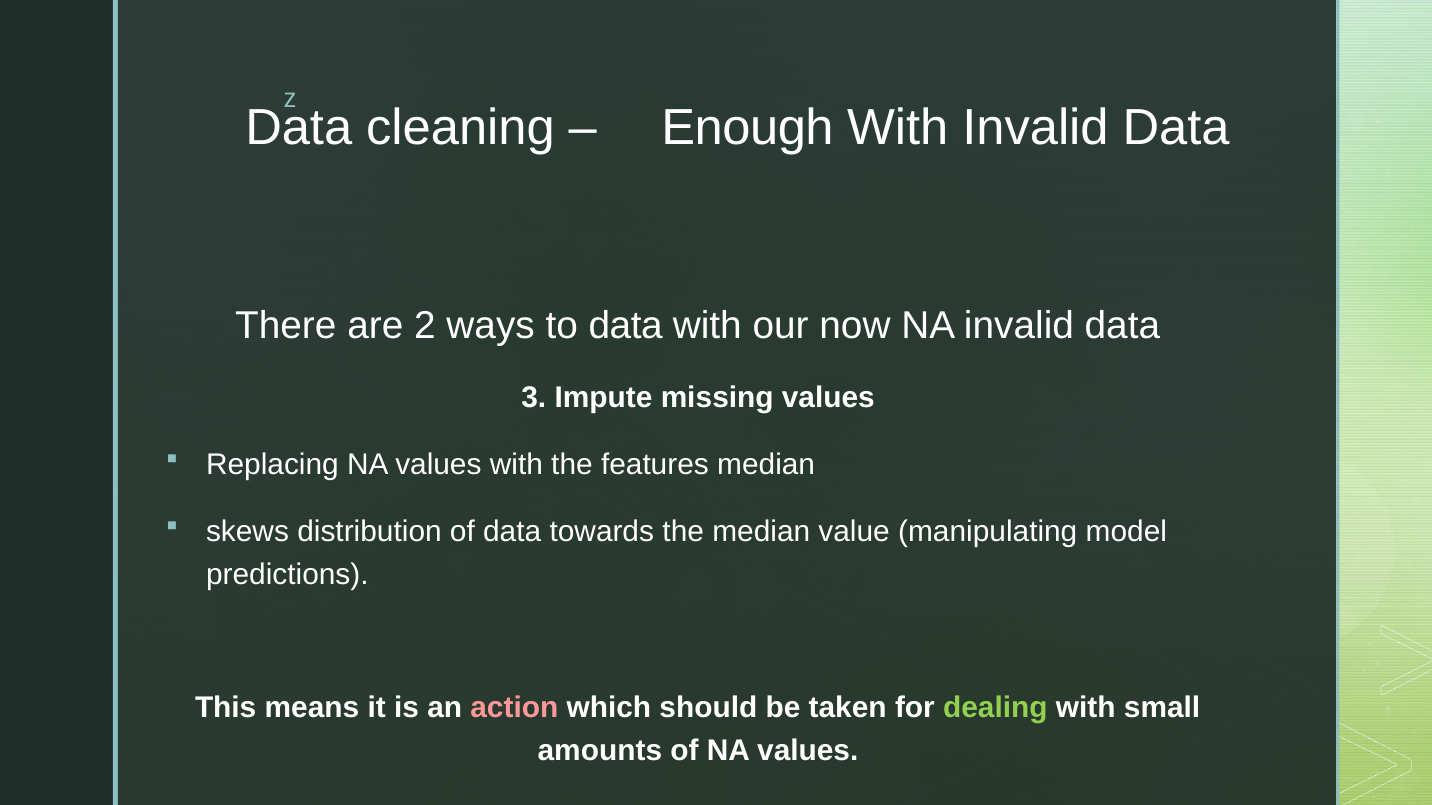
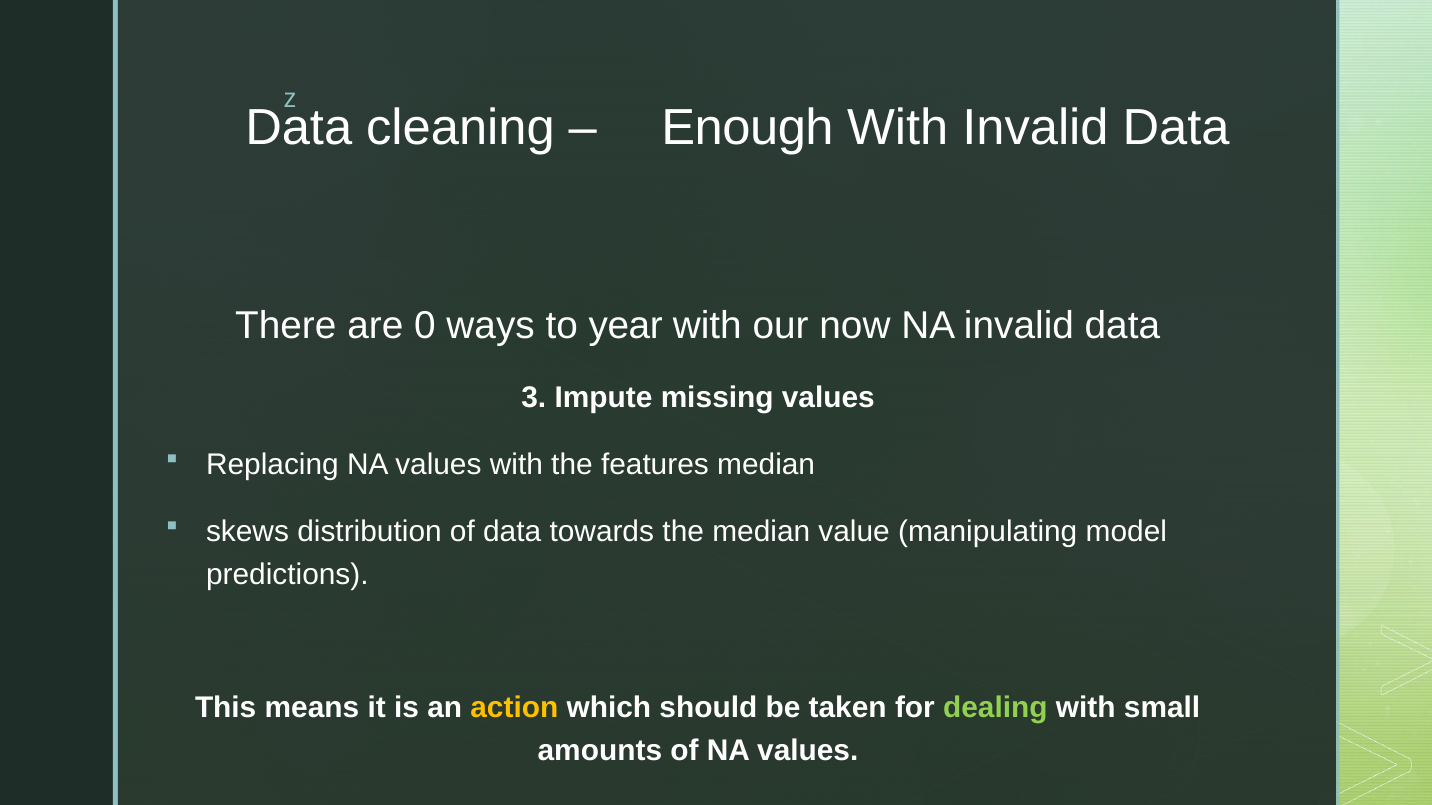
2: 2 -> 0
to data: data -> year
action colour: pink -> yellow
